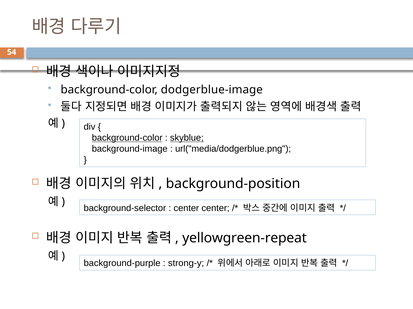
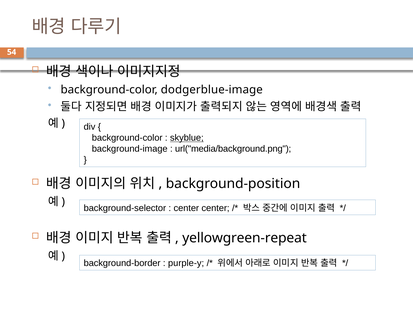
background-color at (127, 138) underline: present -> none
url("media/dodgerblue.png: url("media/dodgerblue.png -> url("media/background.png
background-purple: background-purple -> background-border
strong-y: strong-y -> purple-y
